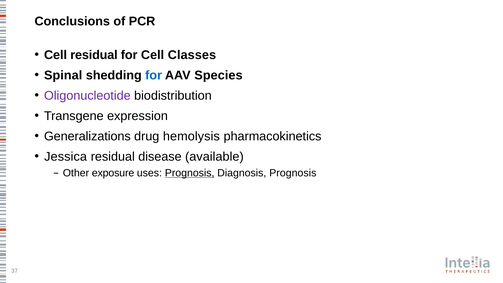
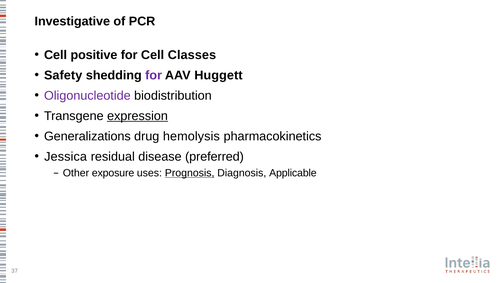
Conclusions: Conclusions -> Investigative
Cell residual: residual -> positive
Spinal: Spinal -> Safety
for at (154, 75) colour: blue -> purple
Species: Species -> Huggett
expression underline: none -> present
available: available -> preferred
Diagnosis Prognosis: Prognosis -> Applicable
